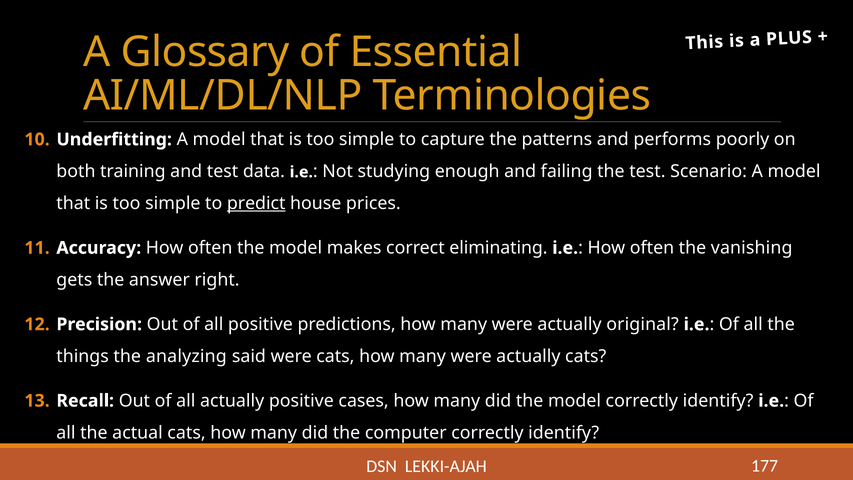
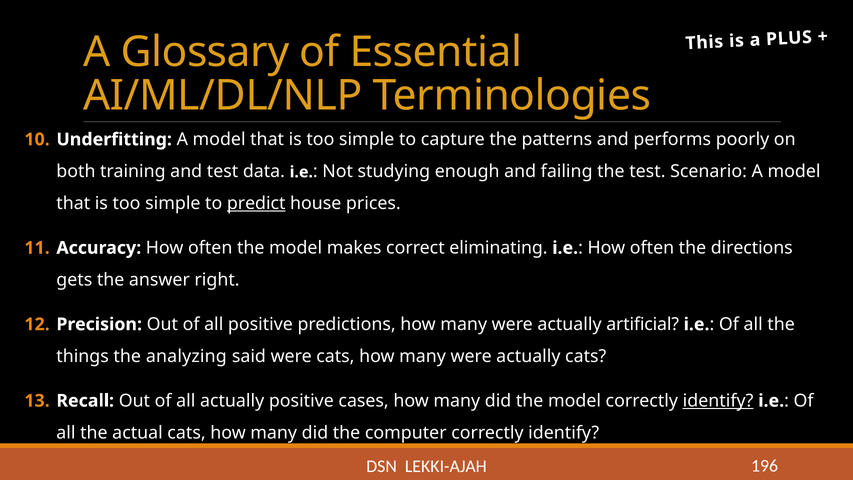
vanishing: vanishing -> directions
original: original -> artificial
identify at (718, 401) underline: none -> present
177: 177 -> 196
